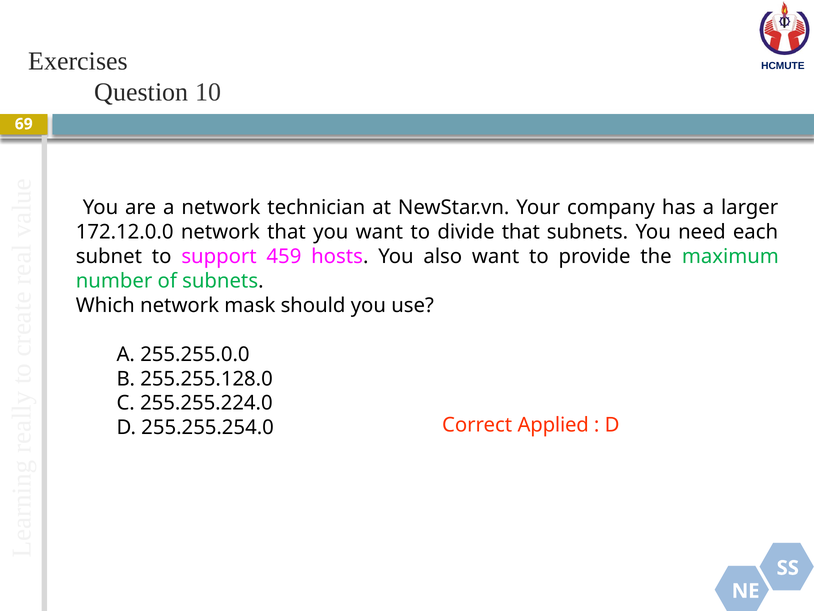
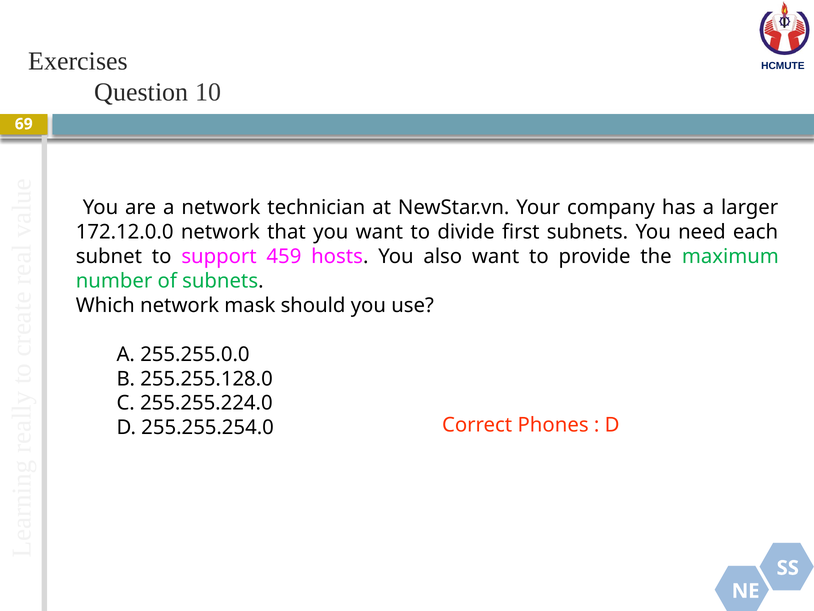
divide that: that -> first
Applied: Applied -> Phones
